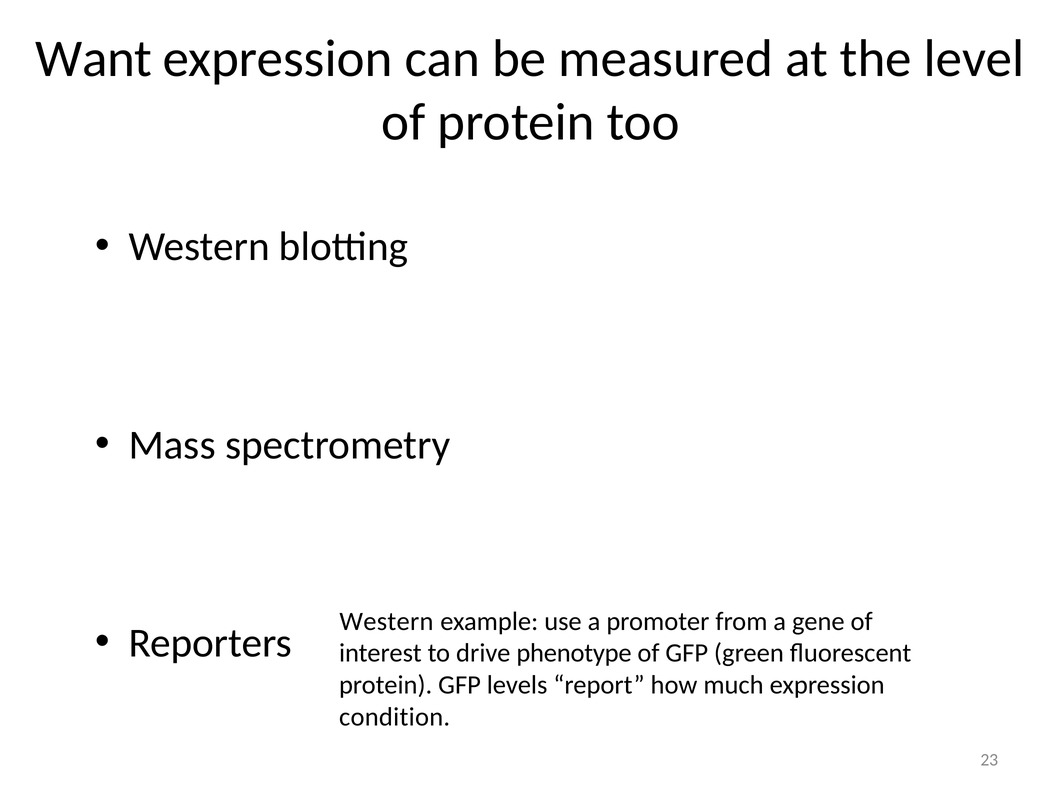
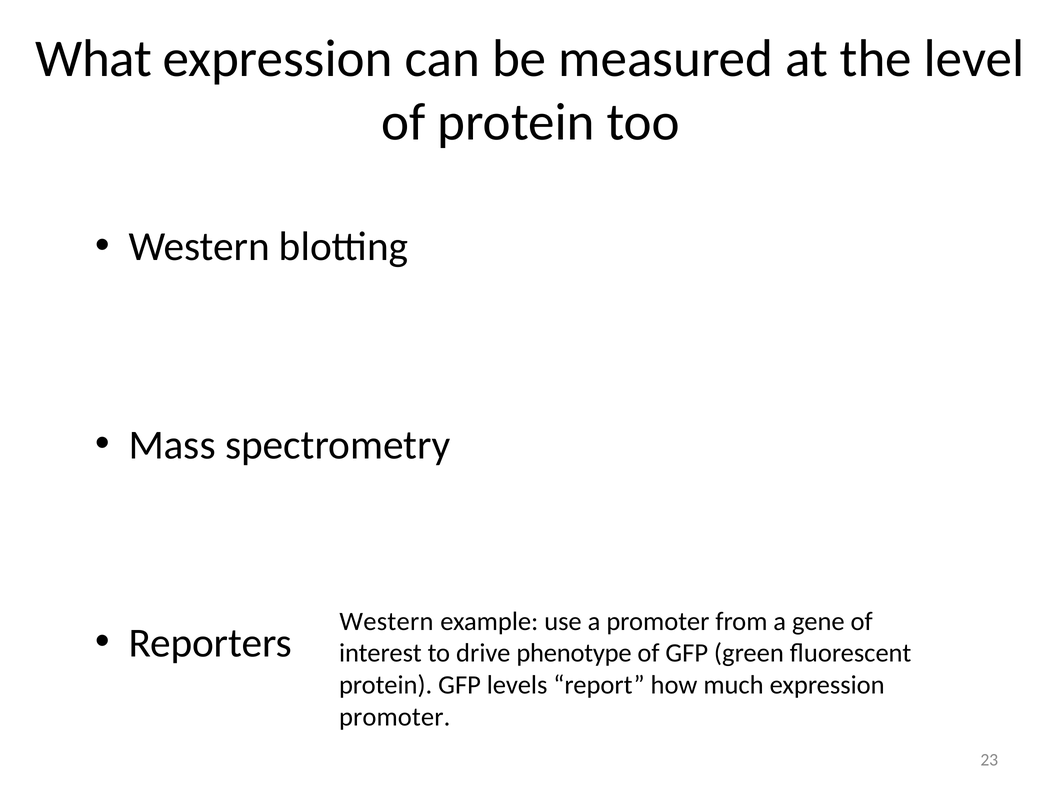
Want: Want -> What
condition at (395, 717): condition -> promoter
